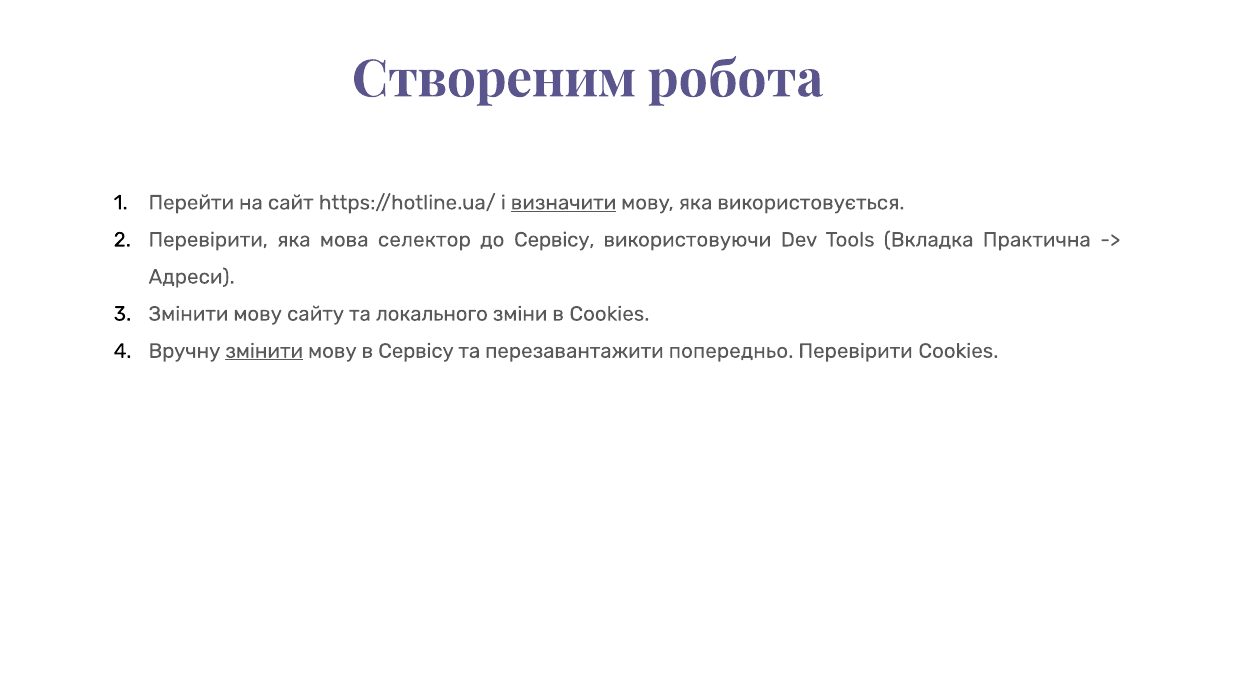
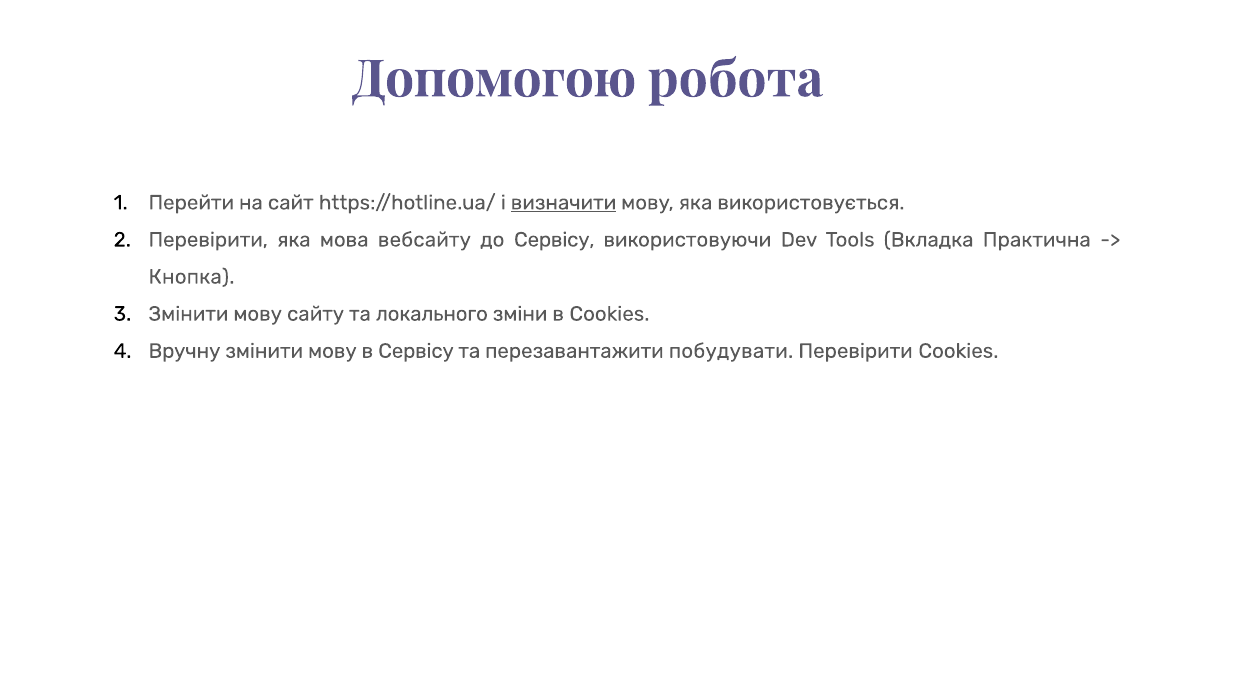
Створеним: Створеним -> Допомогою
селектор: селектор -> вебсайту
Адреси: Адреси -> Кнопка
змінити at (264, 351) underline: present -> none
попередньо: попередньо -> побудувати
